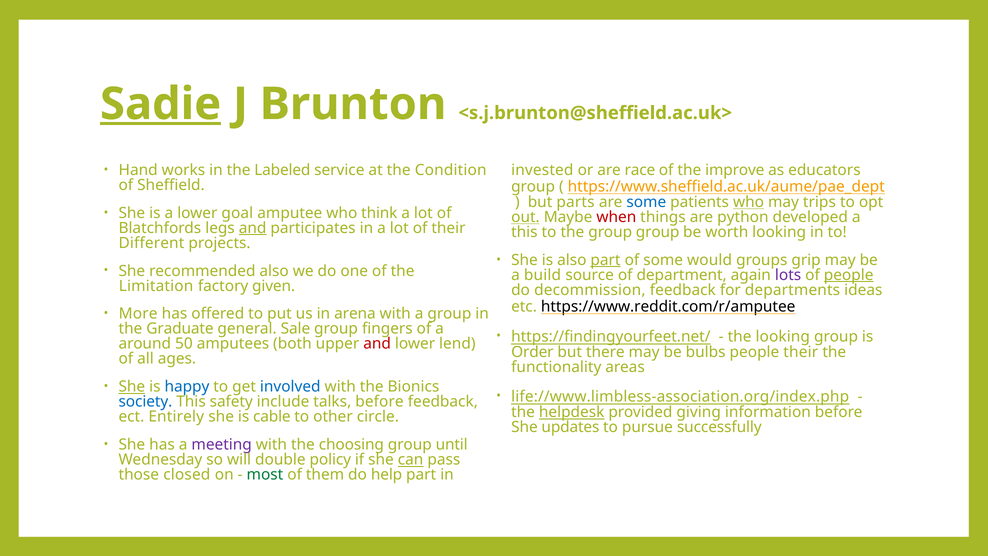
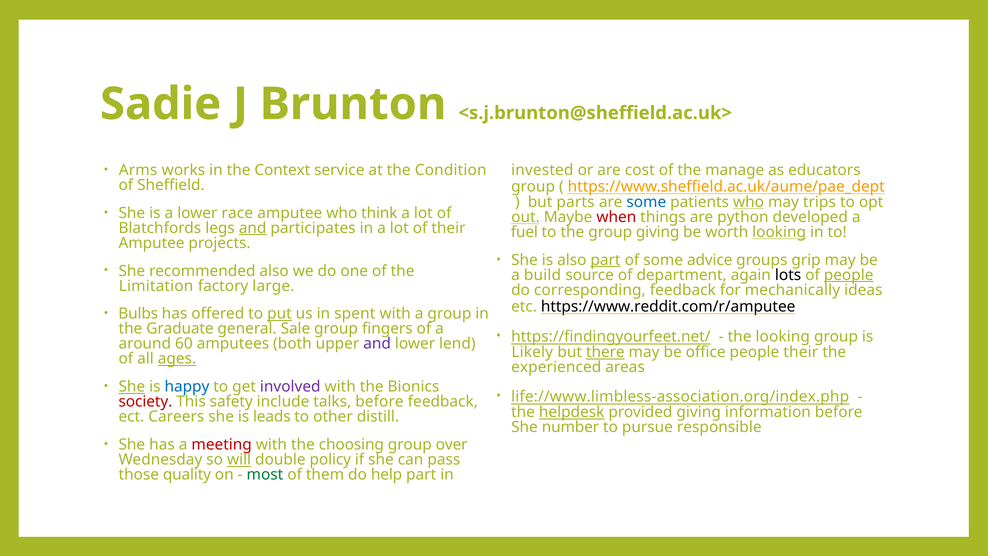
Sadie underline: present -> none
race: race -> cost
improve: improve -> manage
Hand: Hand -> Arms
Labeled: Labeled -> Context
goal: goal -> race
this at (524, 232): this -> fuel
group group: group -> giving
looking at (779, 232) underline: none -> present
Different at (151, 243): Different -> Amputee
would: would -> advice
lots colour: purple -> black
given: given -> large
decommission: decommission -> corresponding
departments: departments -> mechanically
More: More -> Bulbs
put underline: none -> present
arena: arena -> spent
50: 50 -> 60
and at (377, 344) colour: red -> purple
Order: Order -> Likely
there underline: none -> present
bulbs: bulbs -> office
ages underline: none -> present
functionality: functionality -> experienced
involved colour: blue -> purple
society colour: blue -> red
Entirely: Entirely -> Careers
cable: cable -> leads
circle: circle -> distill
updates: updates -> number
successfully: successfully -> responsible
meeting colour: purple -> red
until: until -> over
will underline: none -> present
can underline: present -> none
closed: closed -> quality
